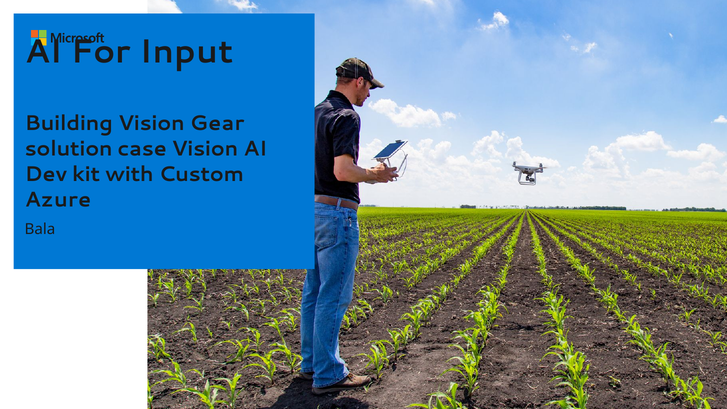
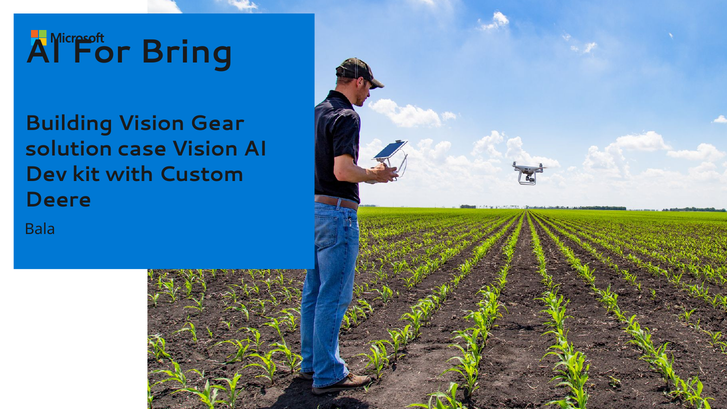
Input: Input -> Bring
Azure: Azure -> Deere
